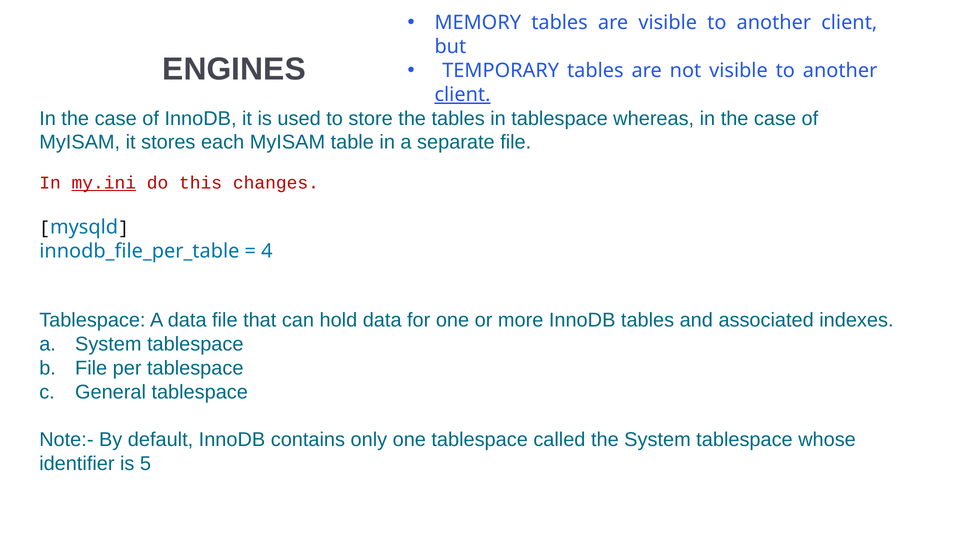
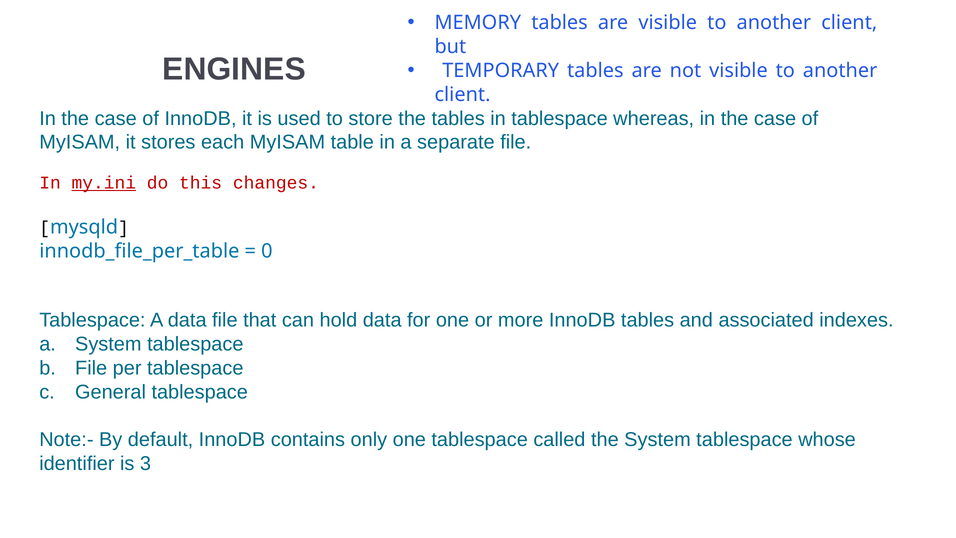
client at (463, 95) underline: present -> none
4: 4 -> 0
5: 5 -> 3
